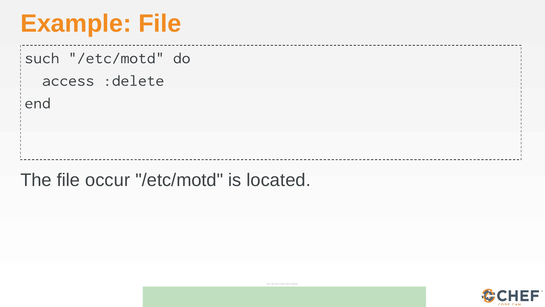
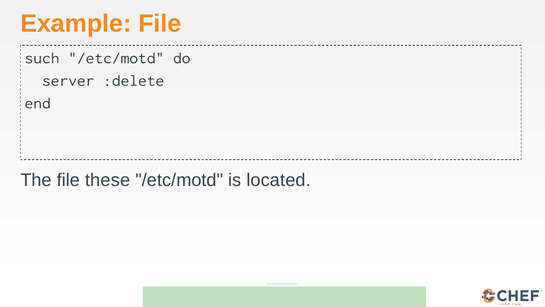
access: access -> server
occur: occur -> these
